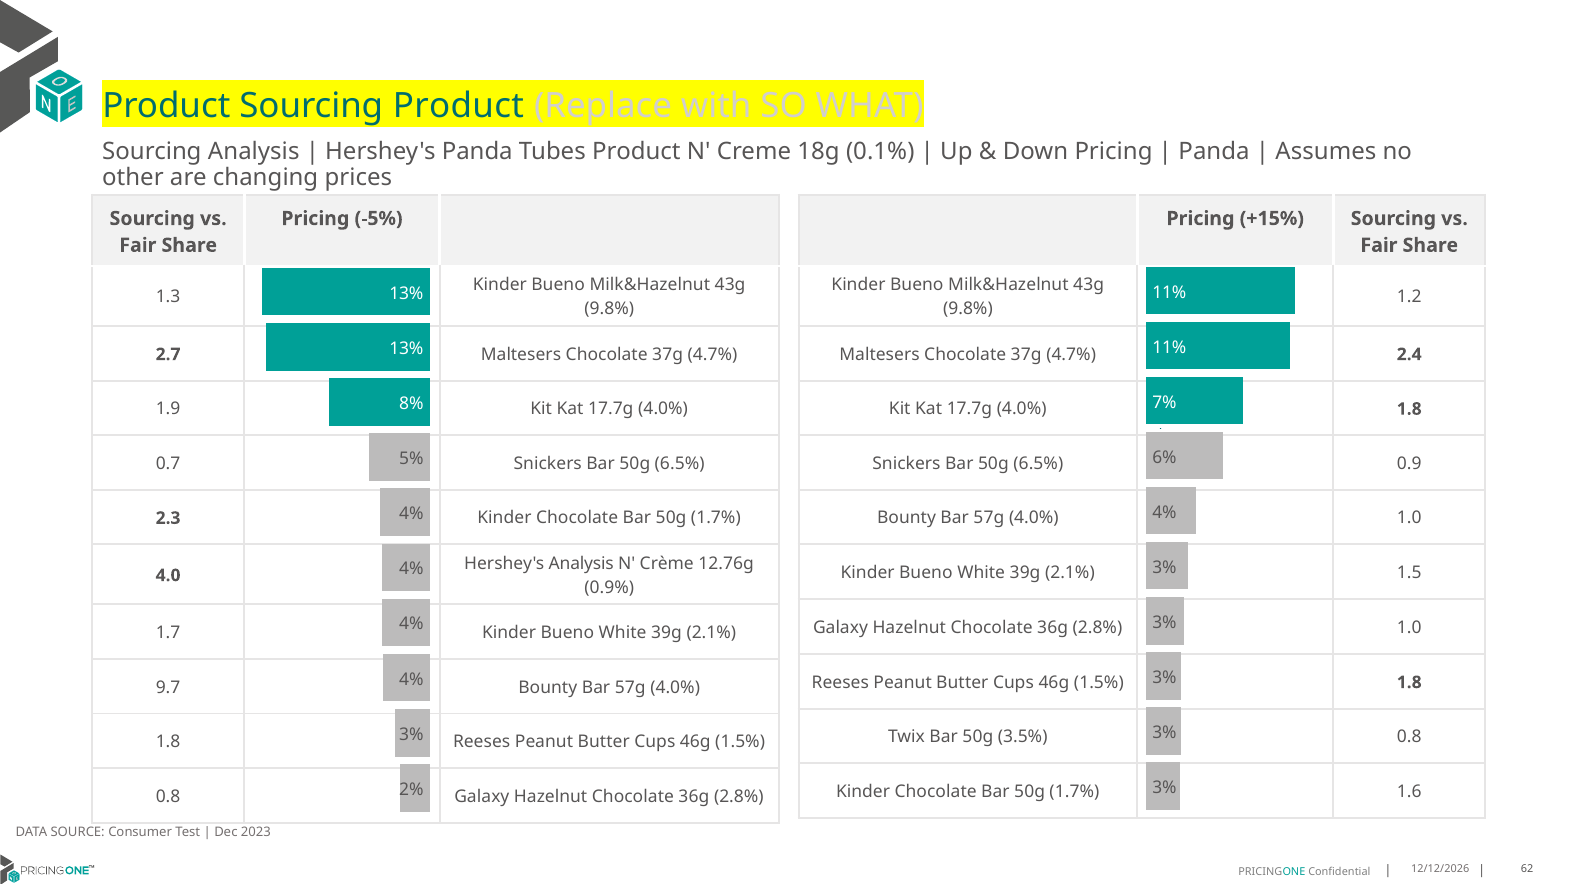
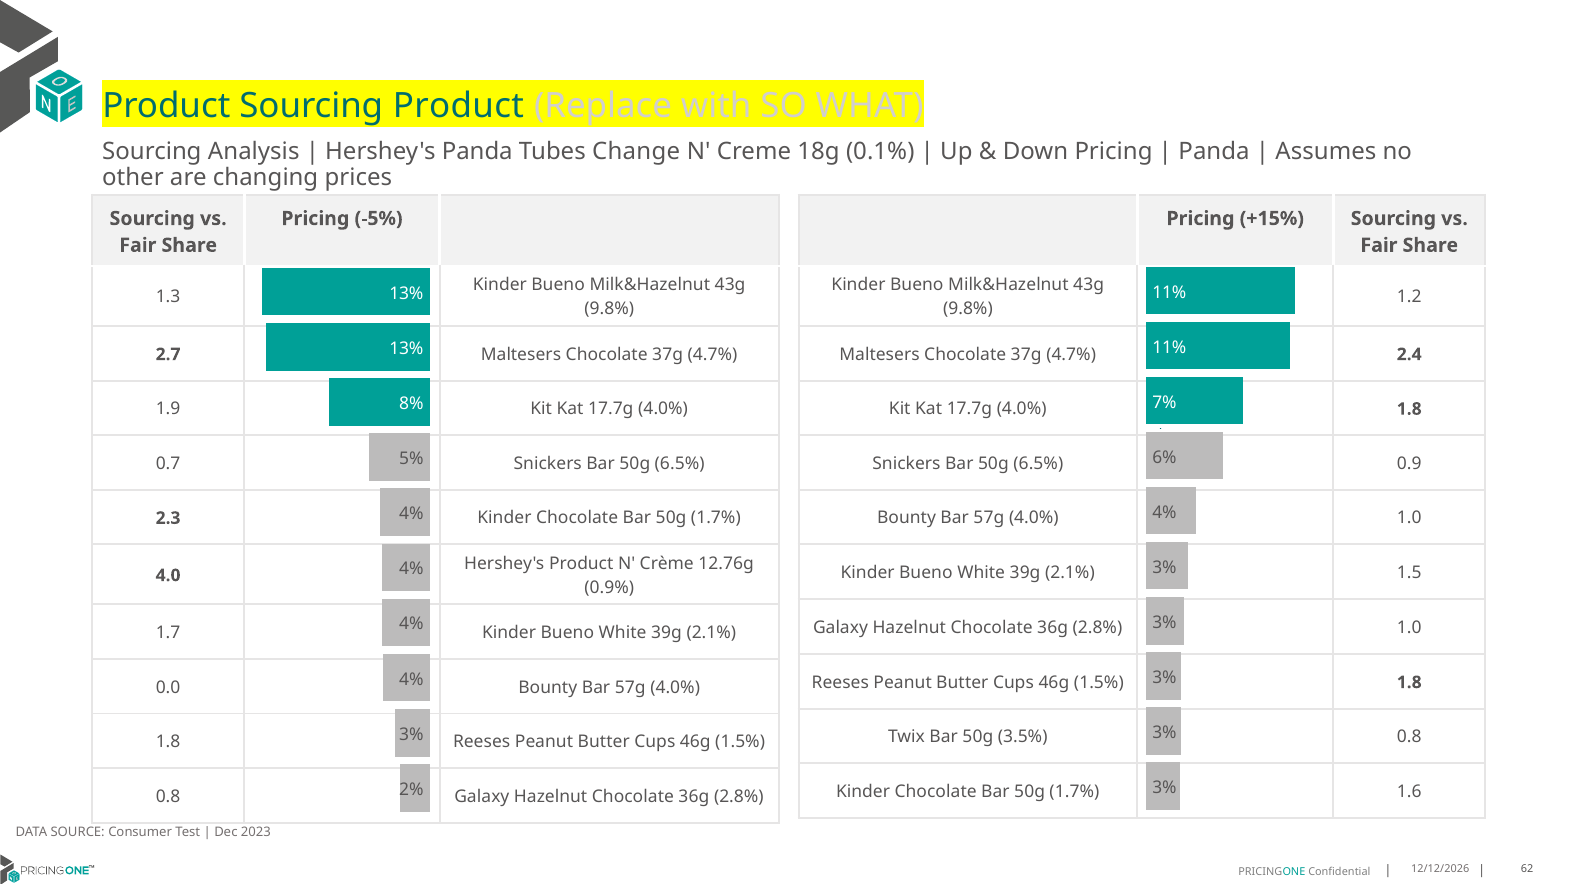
Tubes Product: Product -> Change
Hershey's Analysis: Analysis -> Product
9.7: 9.7 -> 0.0
